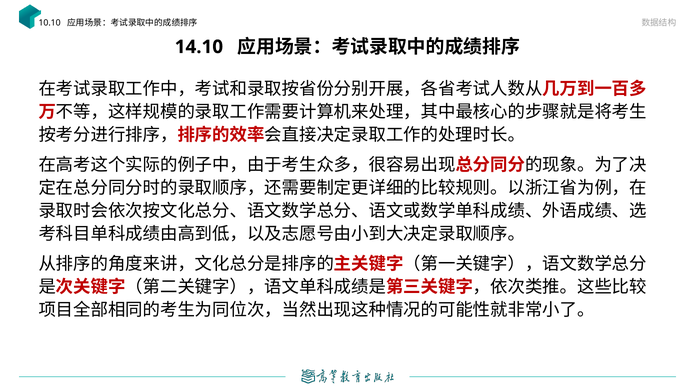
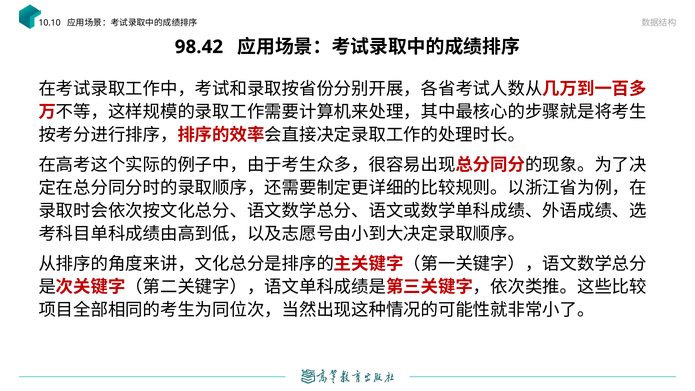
14.10: 14.10 -> 98.42
